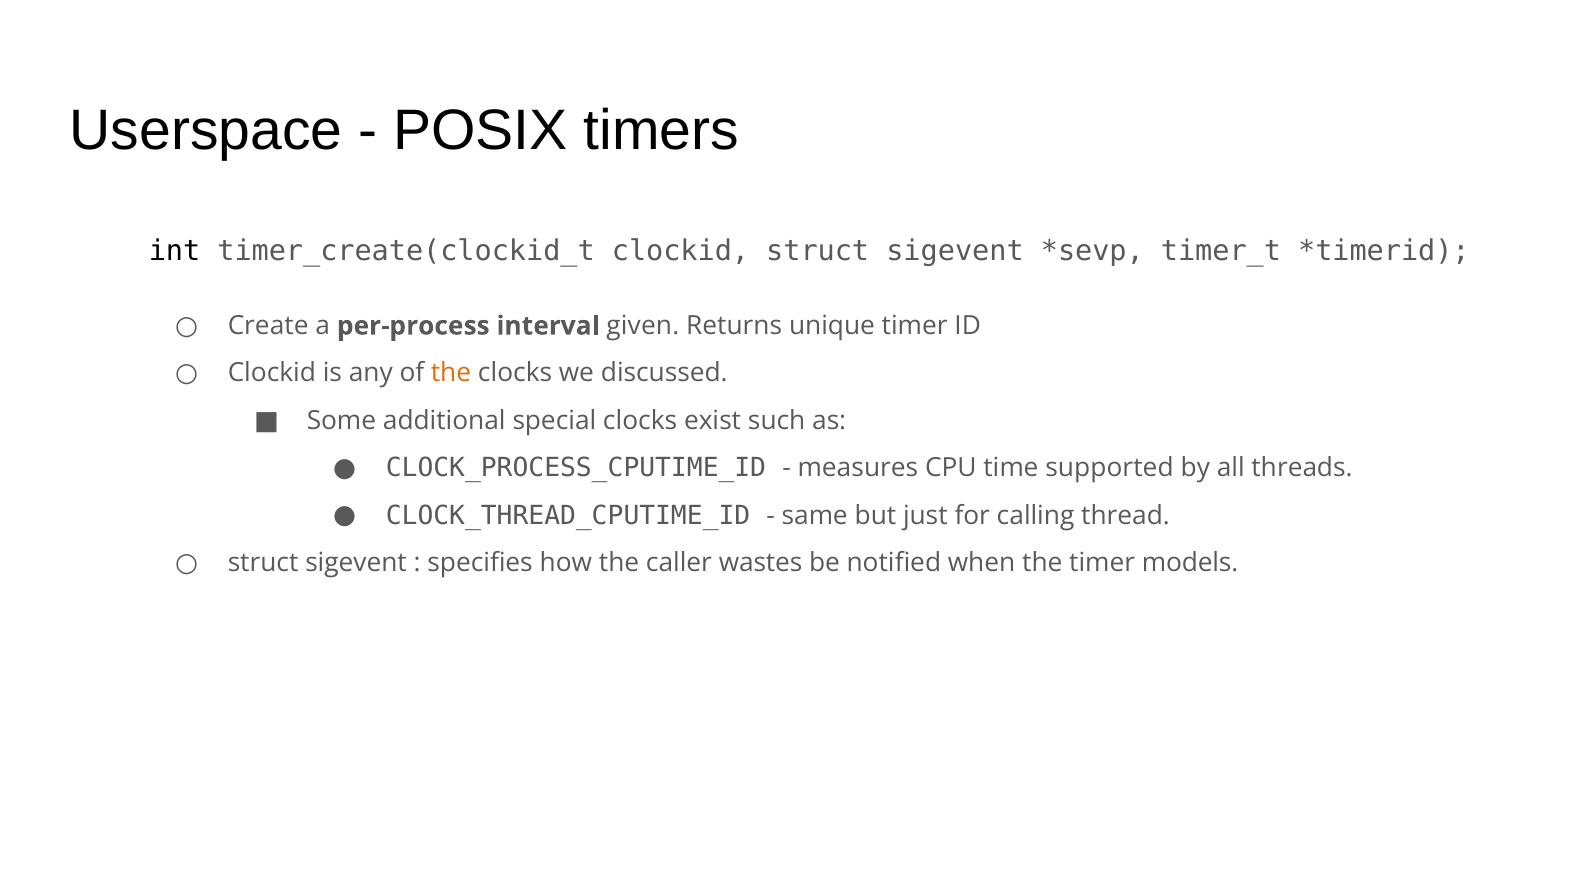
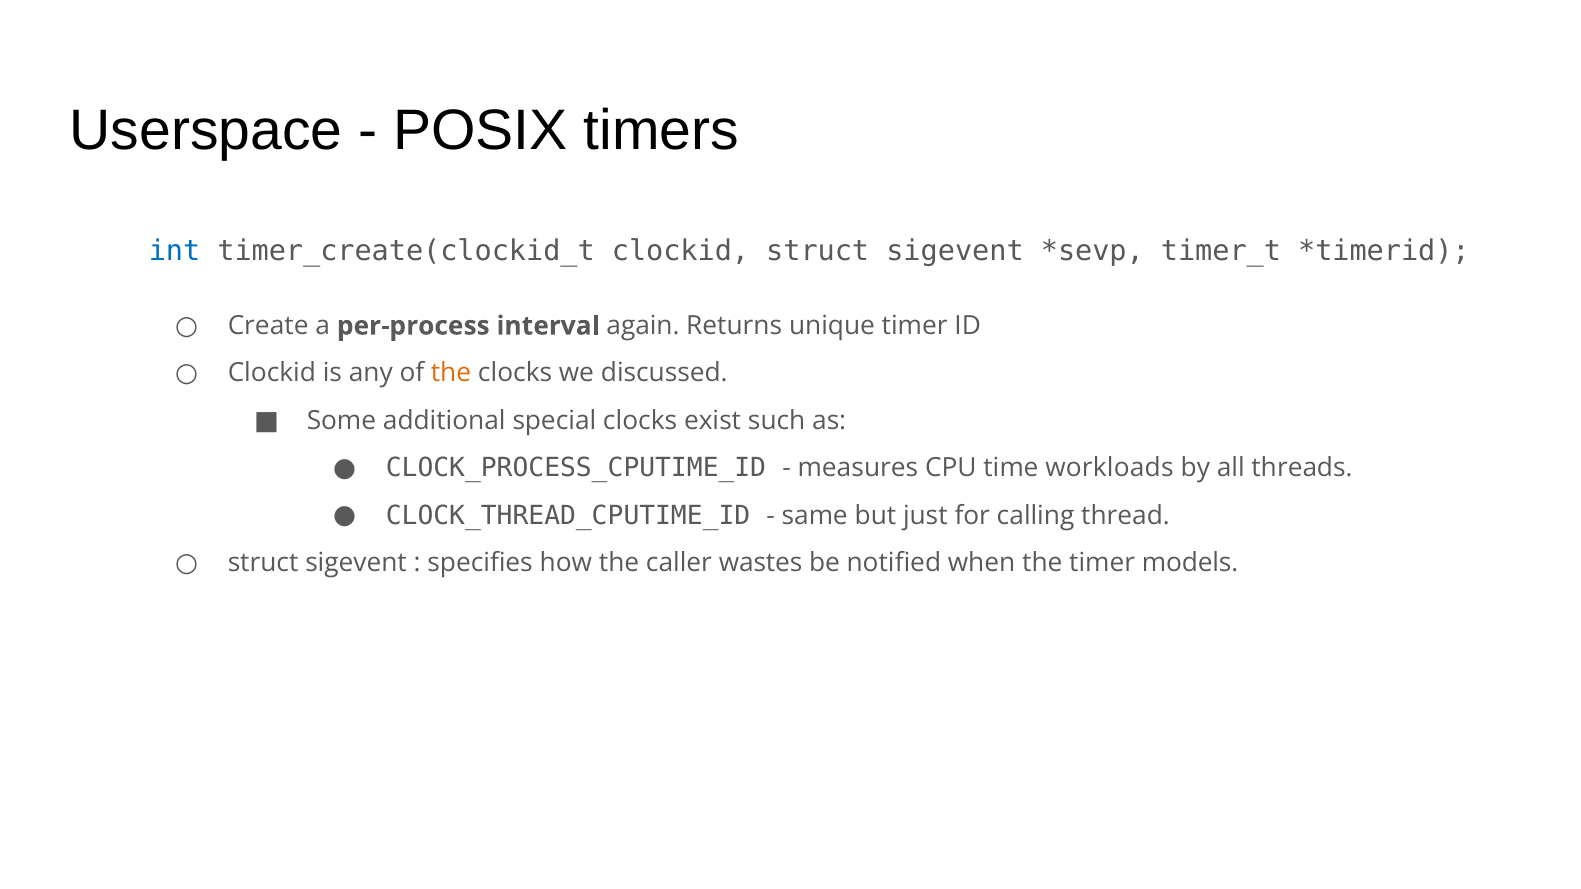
int colour: black -> blue
given: given -> again
supported: supported -> workloads
